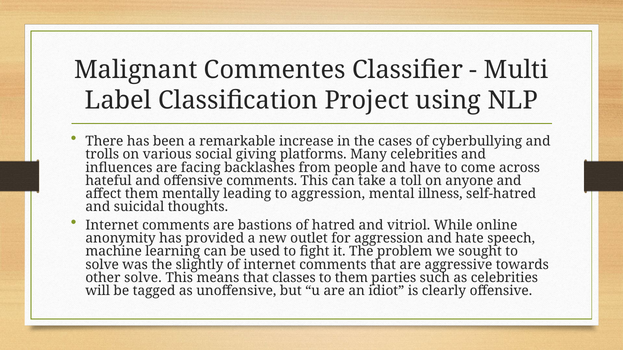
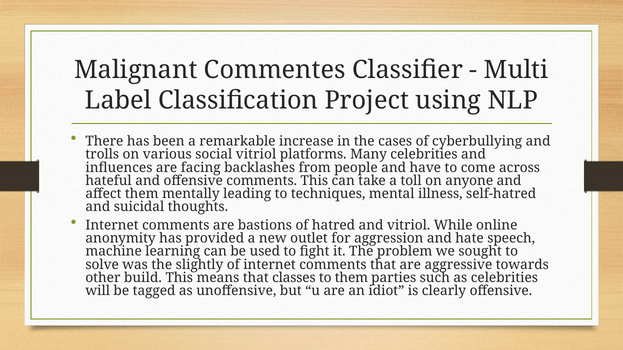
social giving: giving -> vitriol
to aggression: aggression -> techniques
other solve: solve -> build
